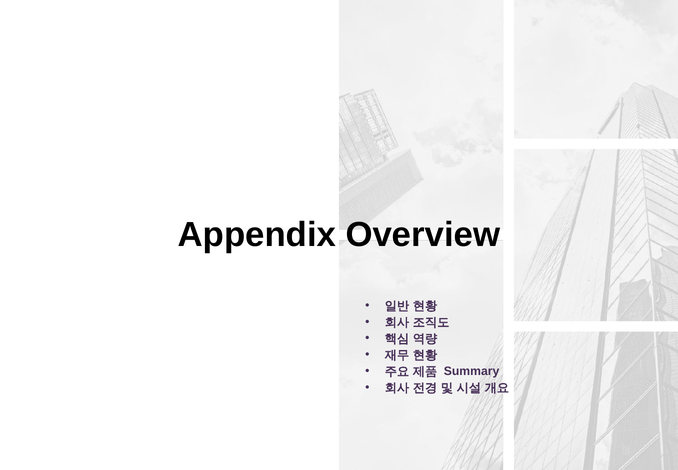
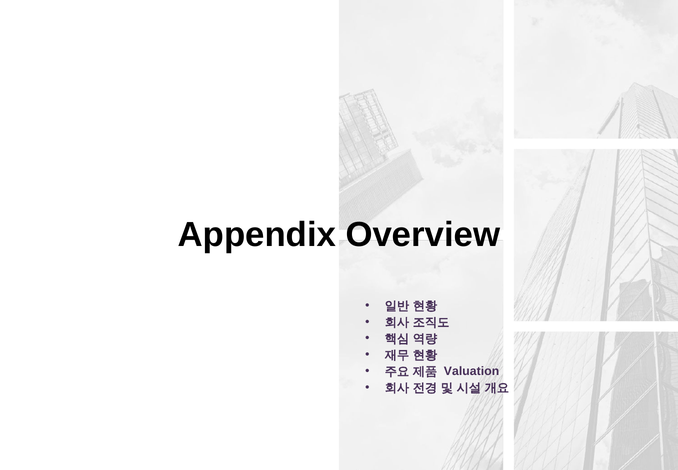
Summary: Summary -> Valuation
